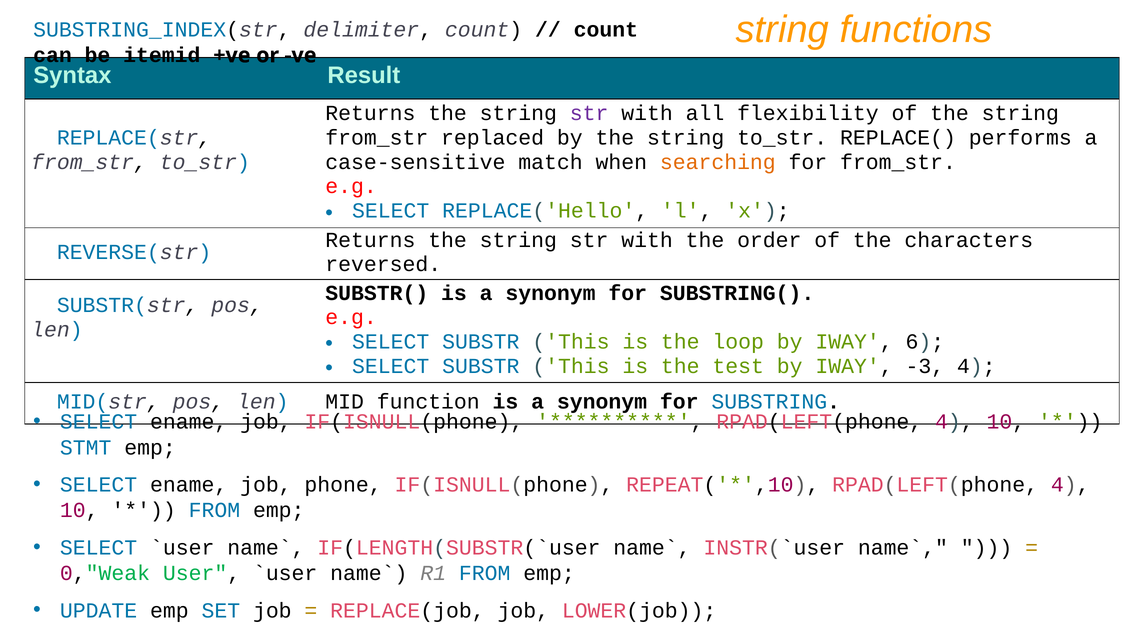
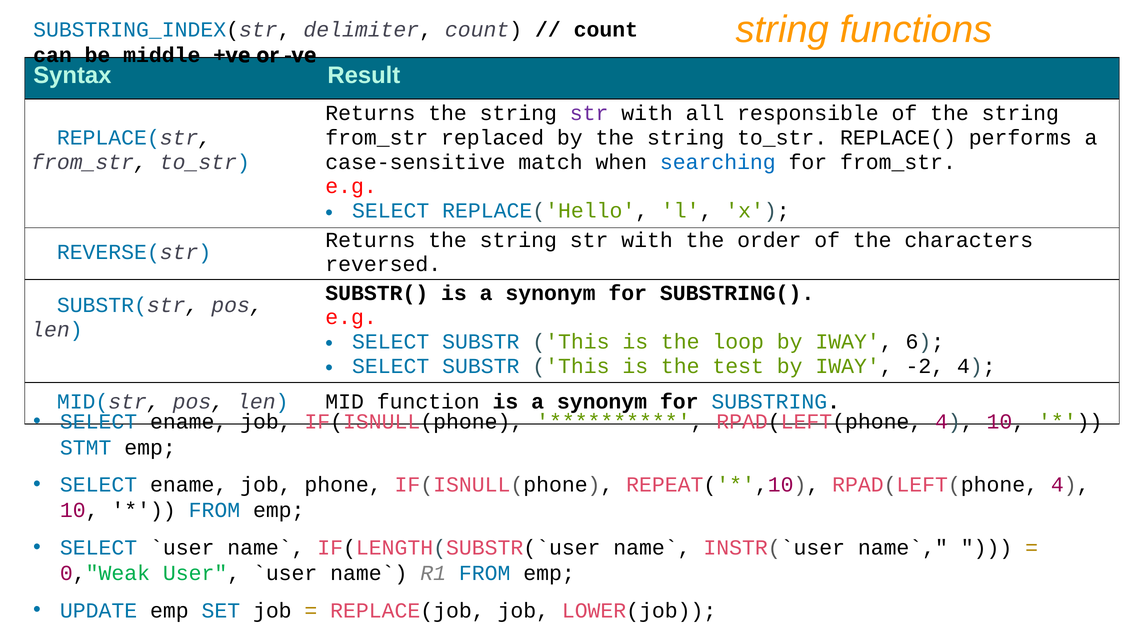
itemid: itemid -> middle
flexibility: flexibility -> responsible
searching colour: orange -> blue
-3: -3 -> -2
